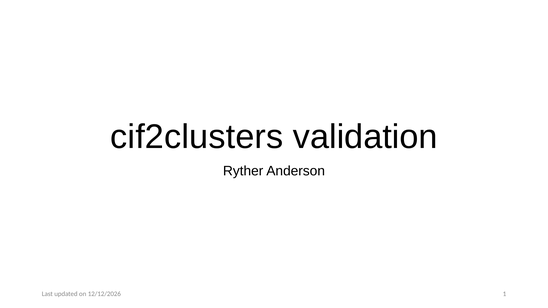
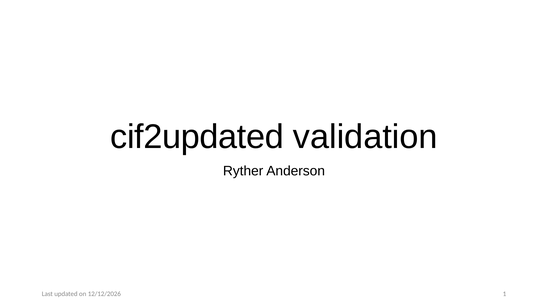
cif2clusters: cif2clusters -> cif2updated
